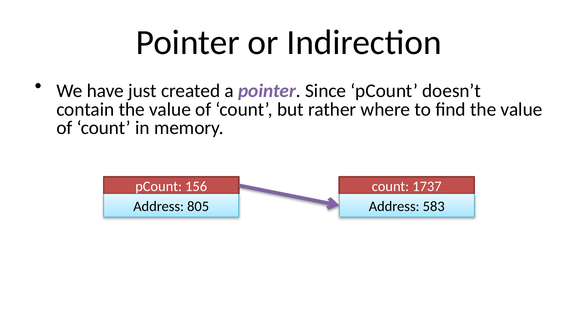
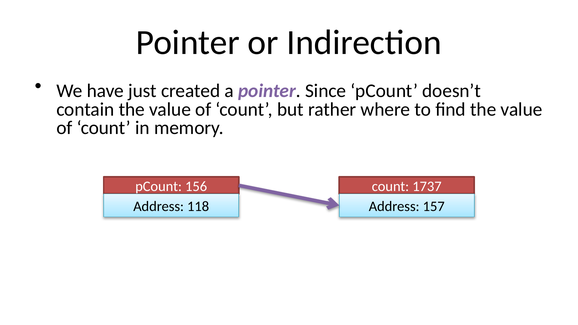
583: 583 -> 157
805: 805 -> 118
